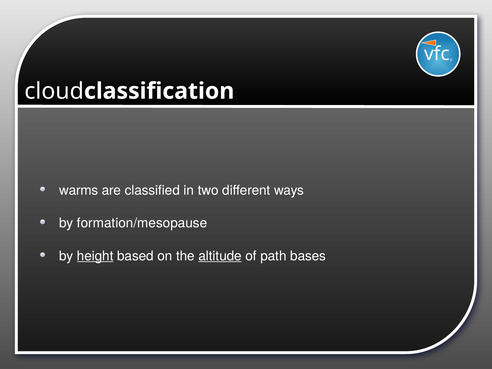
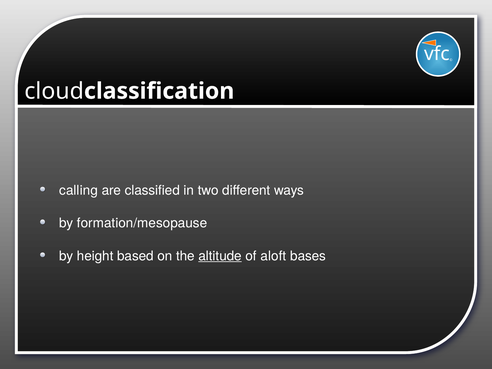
warms: warms -> calling
height underline: present -> none
path: path -> aloft
